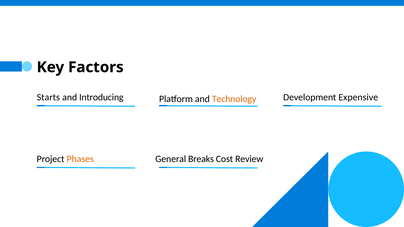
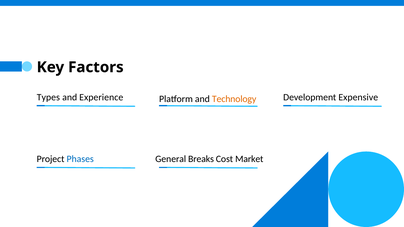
Starts: Starts -> Types
Introducing: Introducing -> Experience
Phases colour: orange -> blue
Review: Review -> Market
